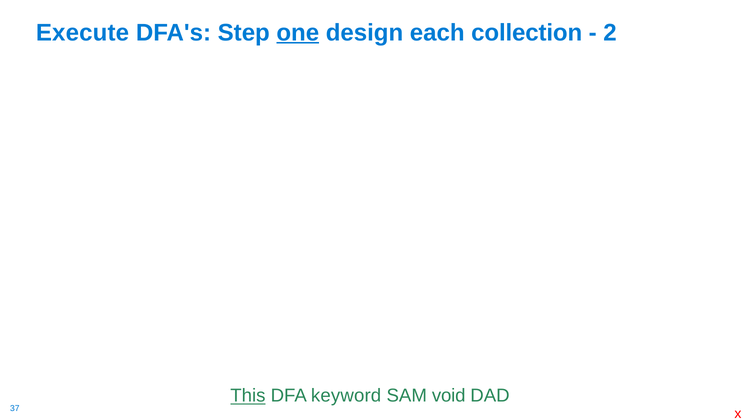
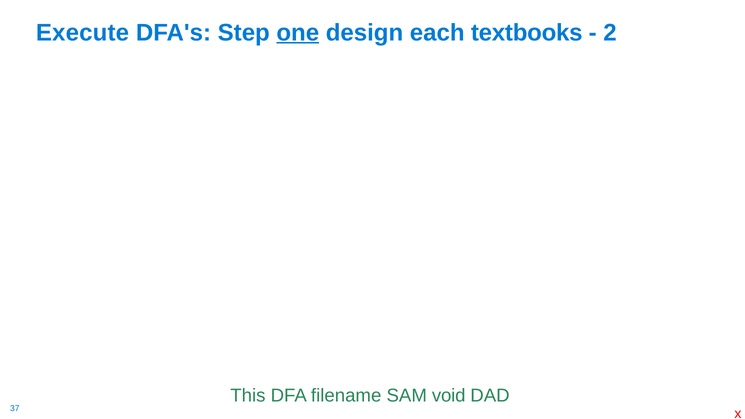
collection: collection -> textbooks
This underline: present -> none
keyword: keyword -> filename
